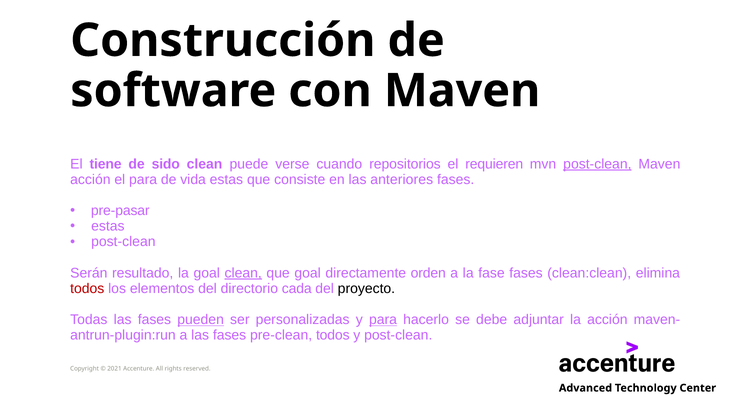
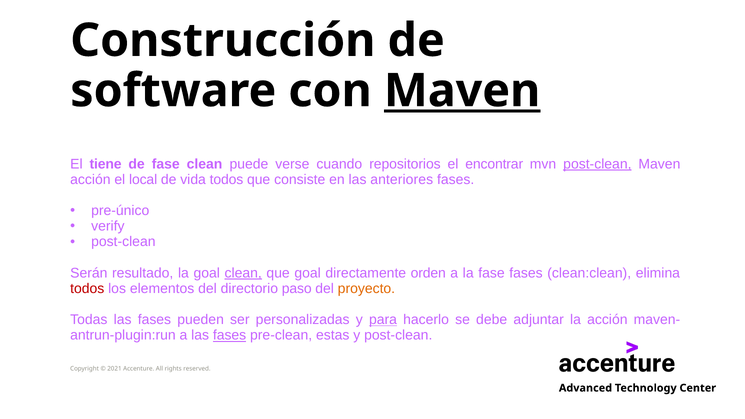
Maven at (462, 91) underline: none -> present
de sido: sido -> fase
requieren: requieren -> encontrar
el para: para -> local
vida estas: estas -> todos
pre-pasar: pre-pasar -> pre-único
estas at (108, 226): estas -> verify
cada: cada -> paso
proyecto colour: black -> orange
pueden underline: present -> none
fases at (230, 335) underline: none -> present
pre-clean todos: todos -> estas
